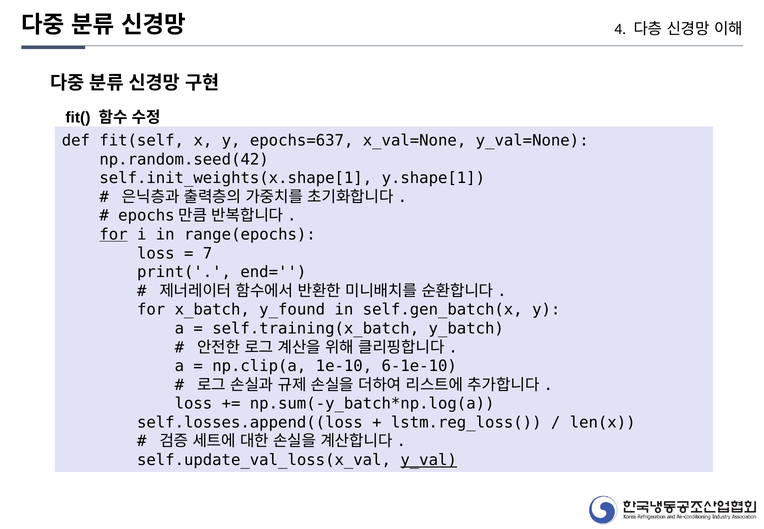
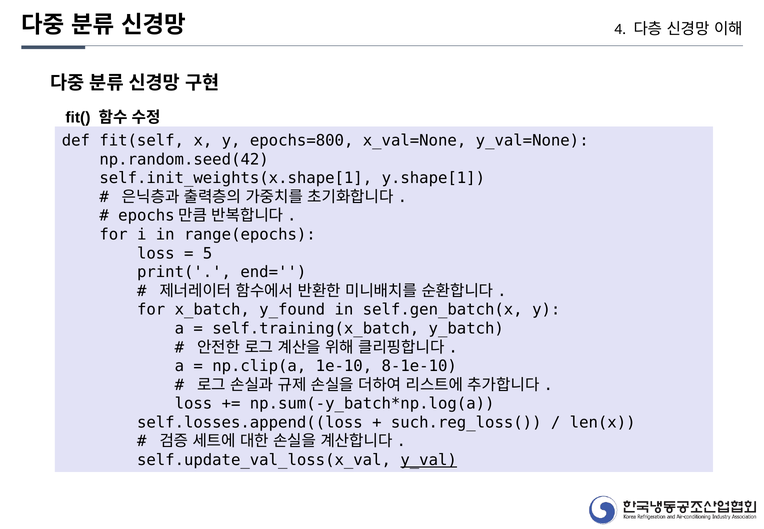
epochs=637: epochs=637 -> epochs=800
for at (114, 234) underline: present -> none
7: 7 -> 5
6-1e-10: 6-1e-10 -> 8-1e-10
lstm.reg_loss(: lstm.reg_loss( -> such.reg_loss(
